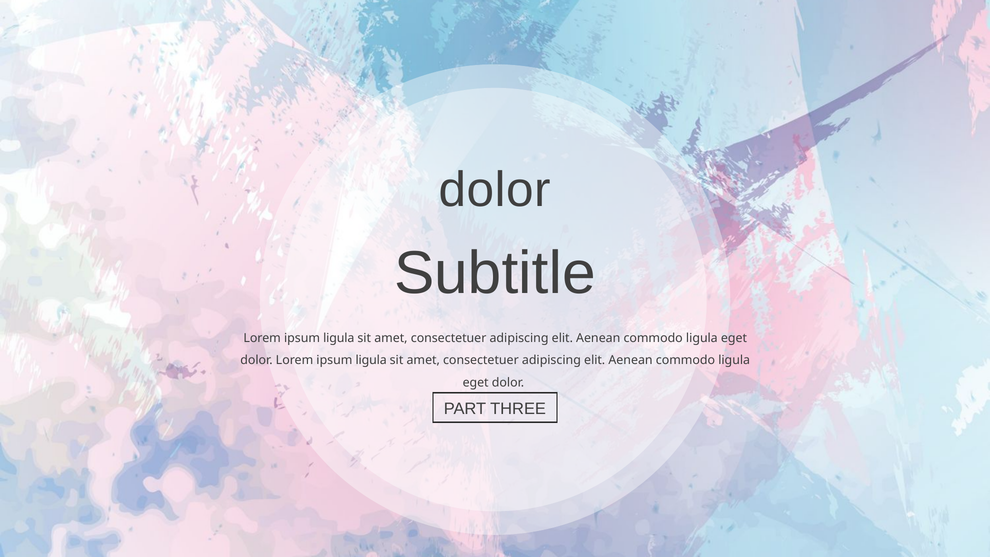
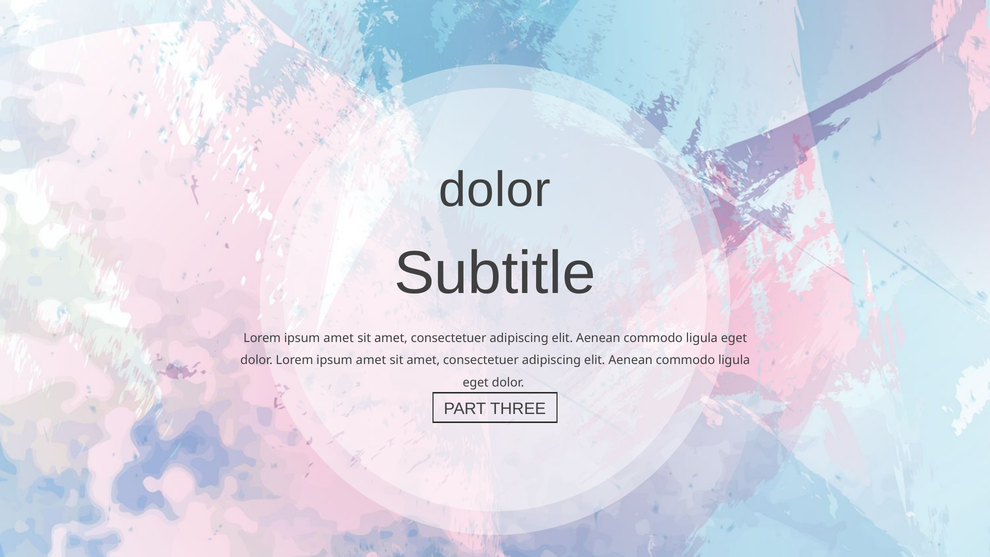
ligula at (339, 338): ligula -> amet
ligula at (371, 360): ligula -> amet
